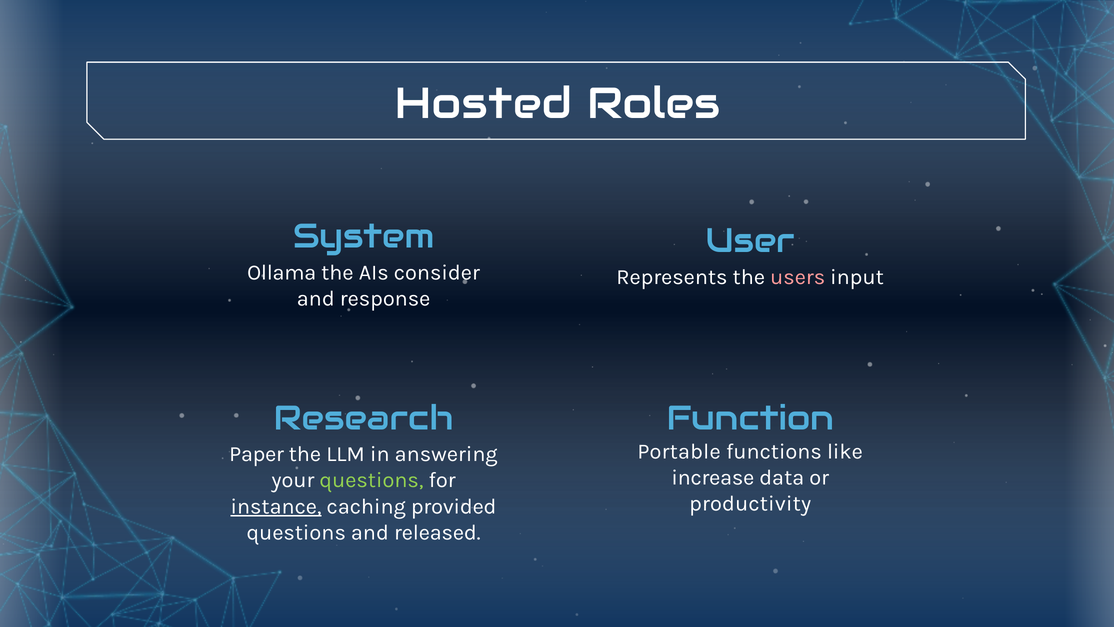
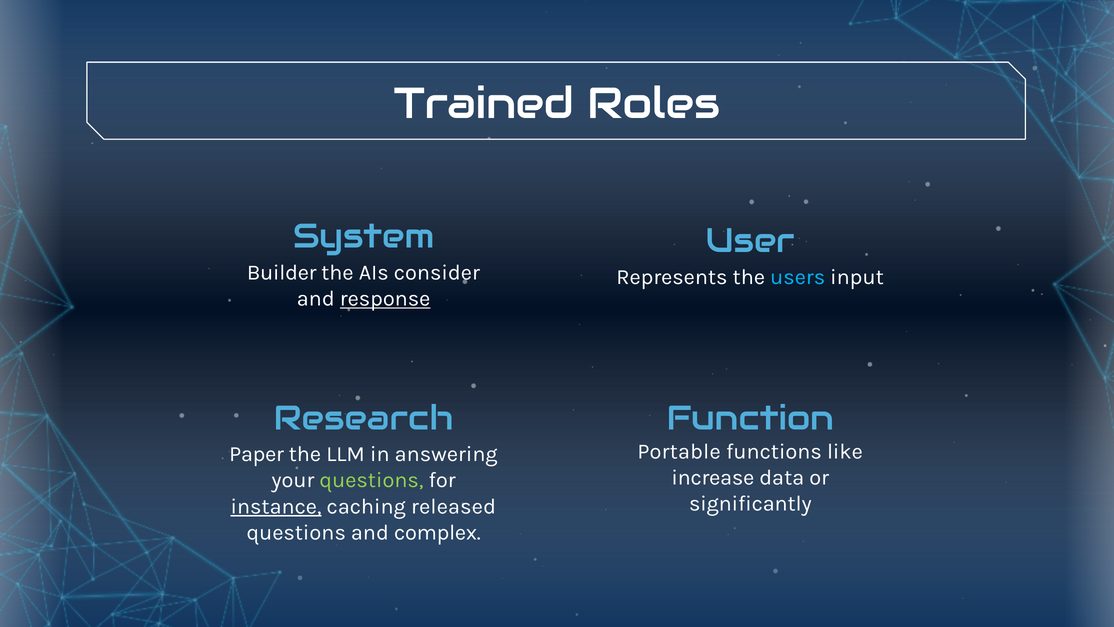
Hosted: Hosted -> Trained
Ollama: Ollama -> Builder
users colour: pink -> light blue
response underline: none -> present
productivity: productivity -> significantly
provided: provided -> released
released: released -> complex
